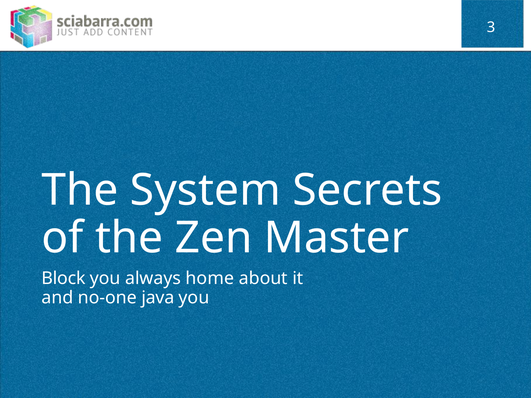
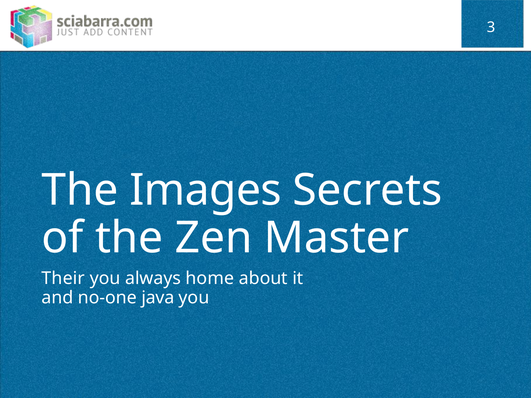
System: System -> Images
Block: Block -> Their
